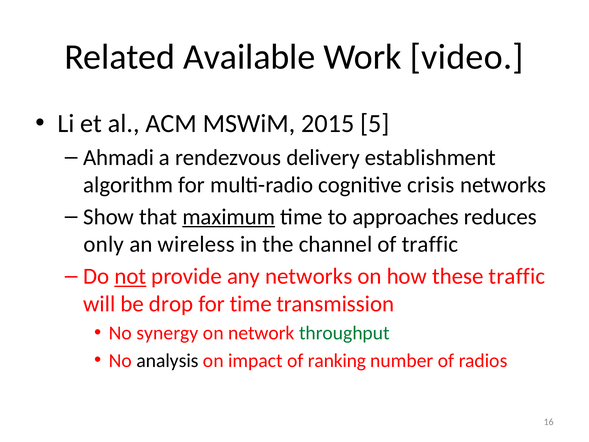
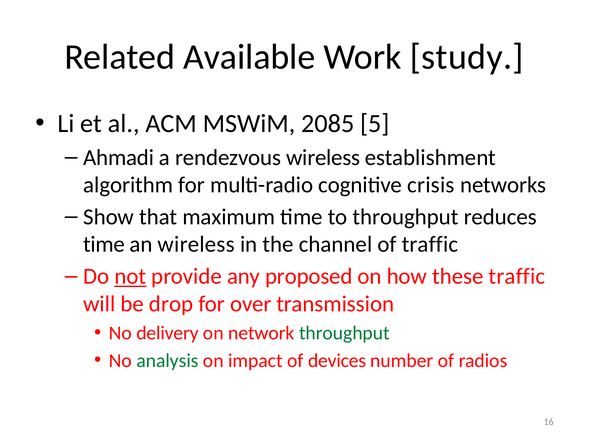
video: video -> study
2015: 2015 -> 2085
rendezvous delivery: delivery -> wireless
maximum underline: present -> none
to approaches: approaches -> throughput
only at (104, 244): only -> time
any networks: networks -> proposed
for time: time -> over
synergy: synergy -> delivery
analysis colour: black -> green
ranking: ranking -> devices
